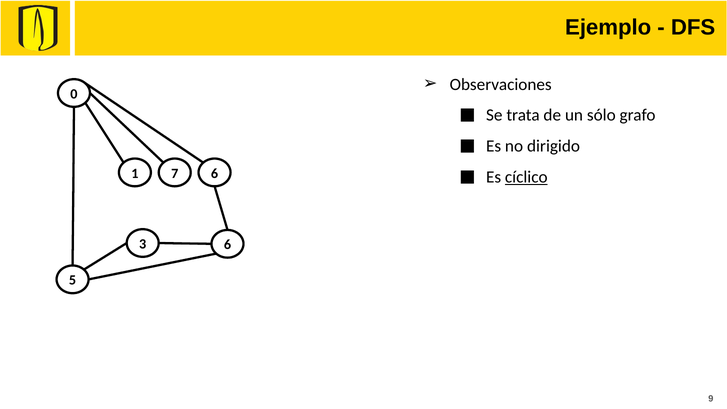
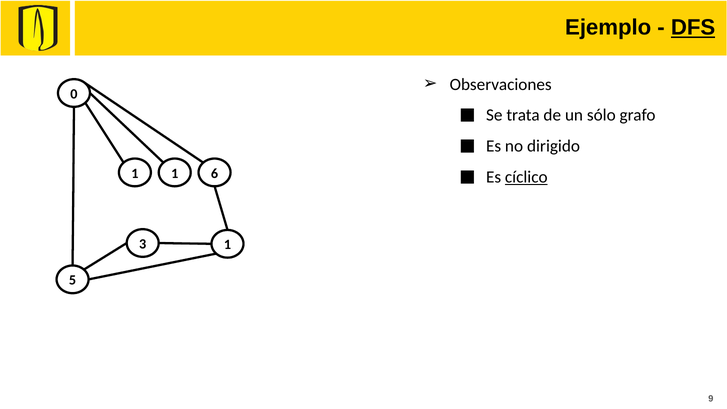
DFS underline: none -> present
1 7: 7 -> 1
3 6: 6 -> 1
